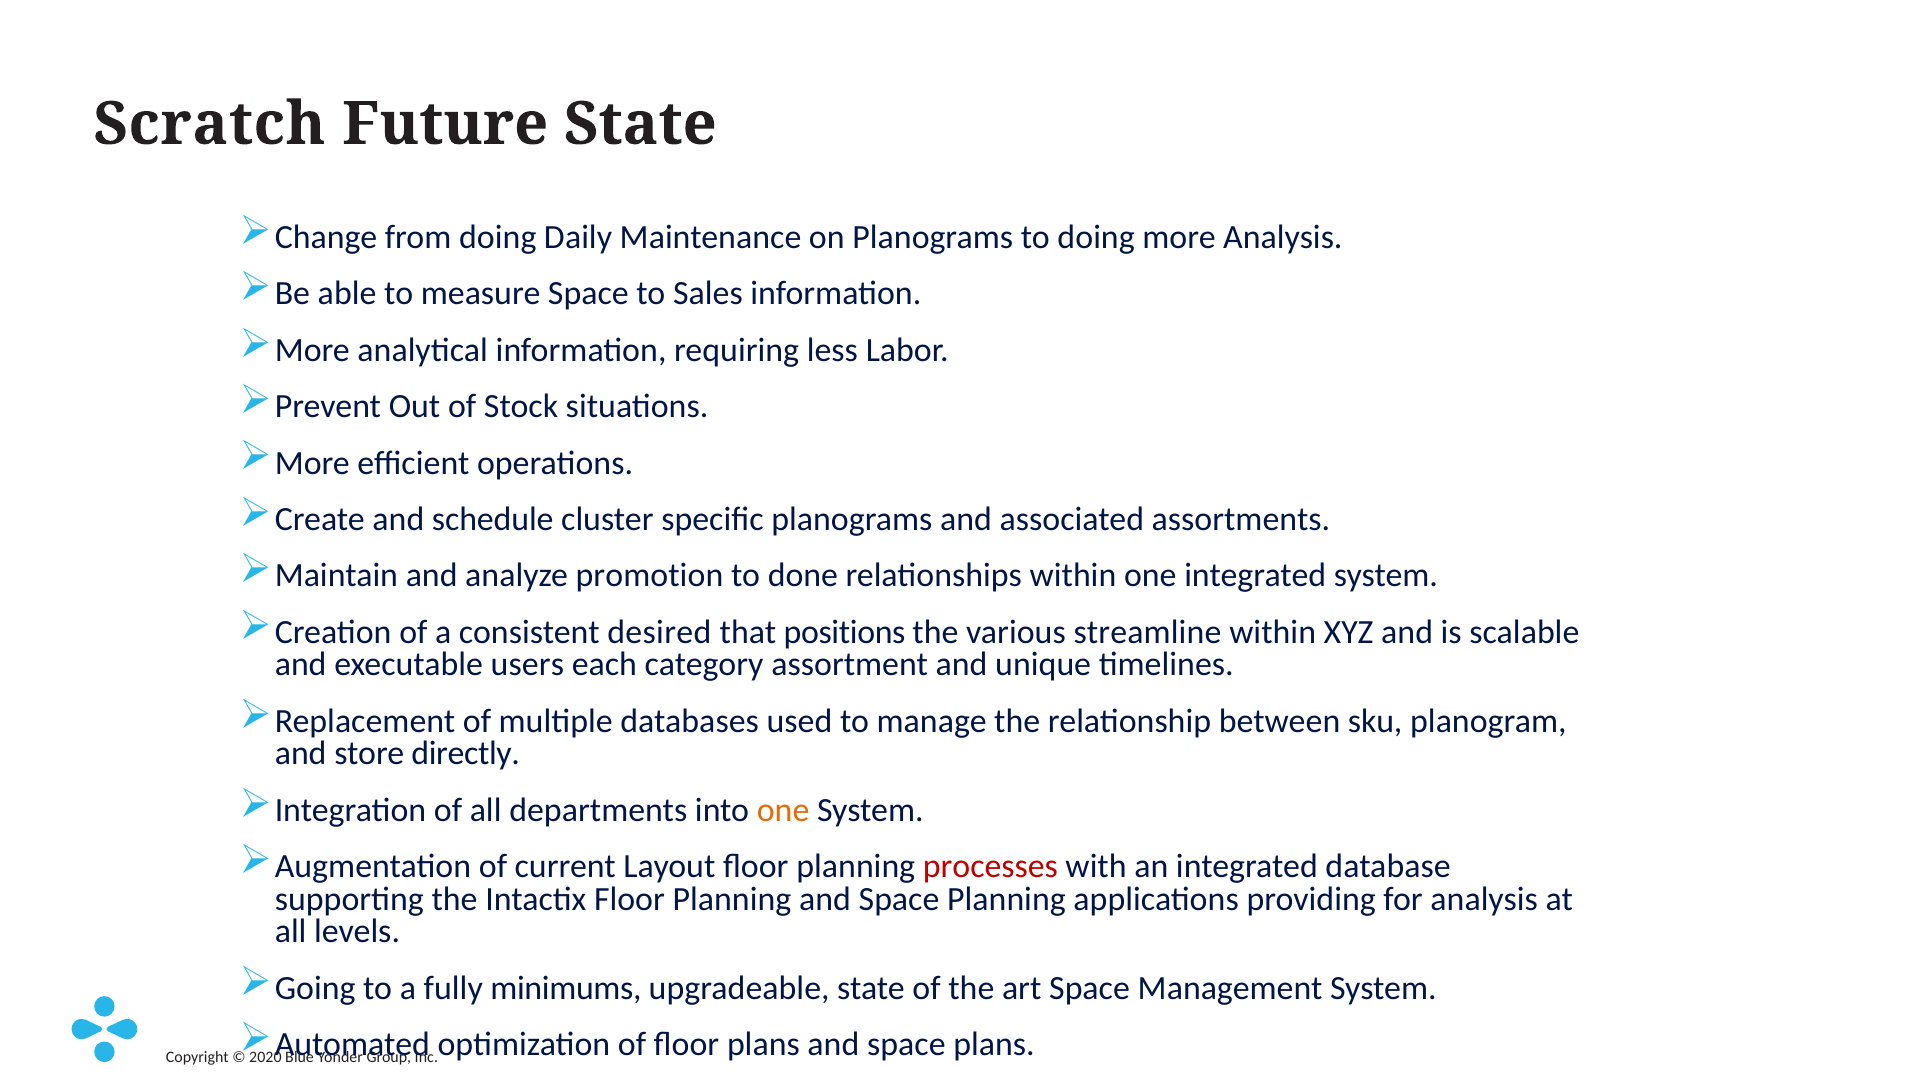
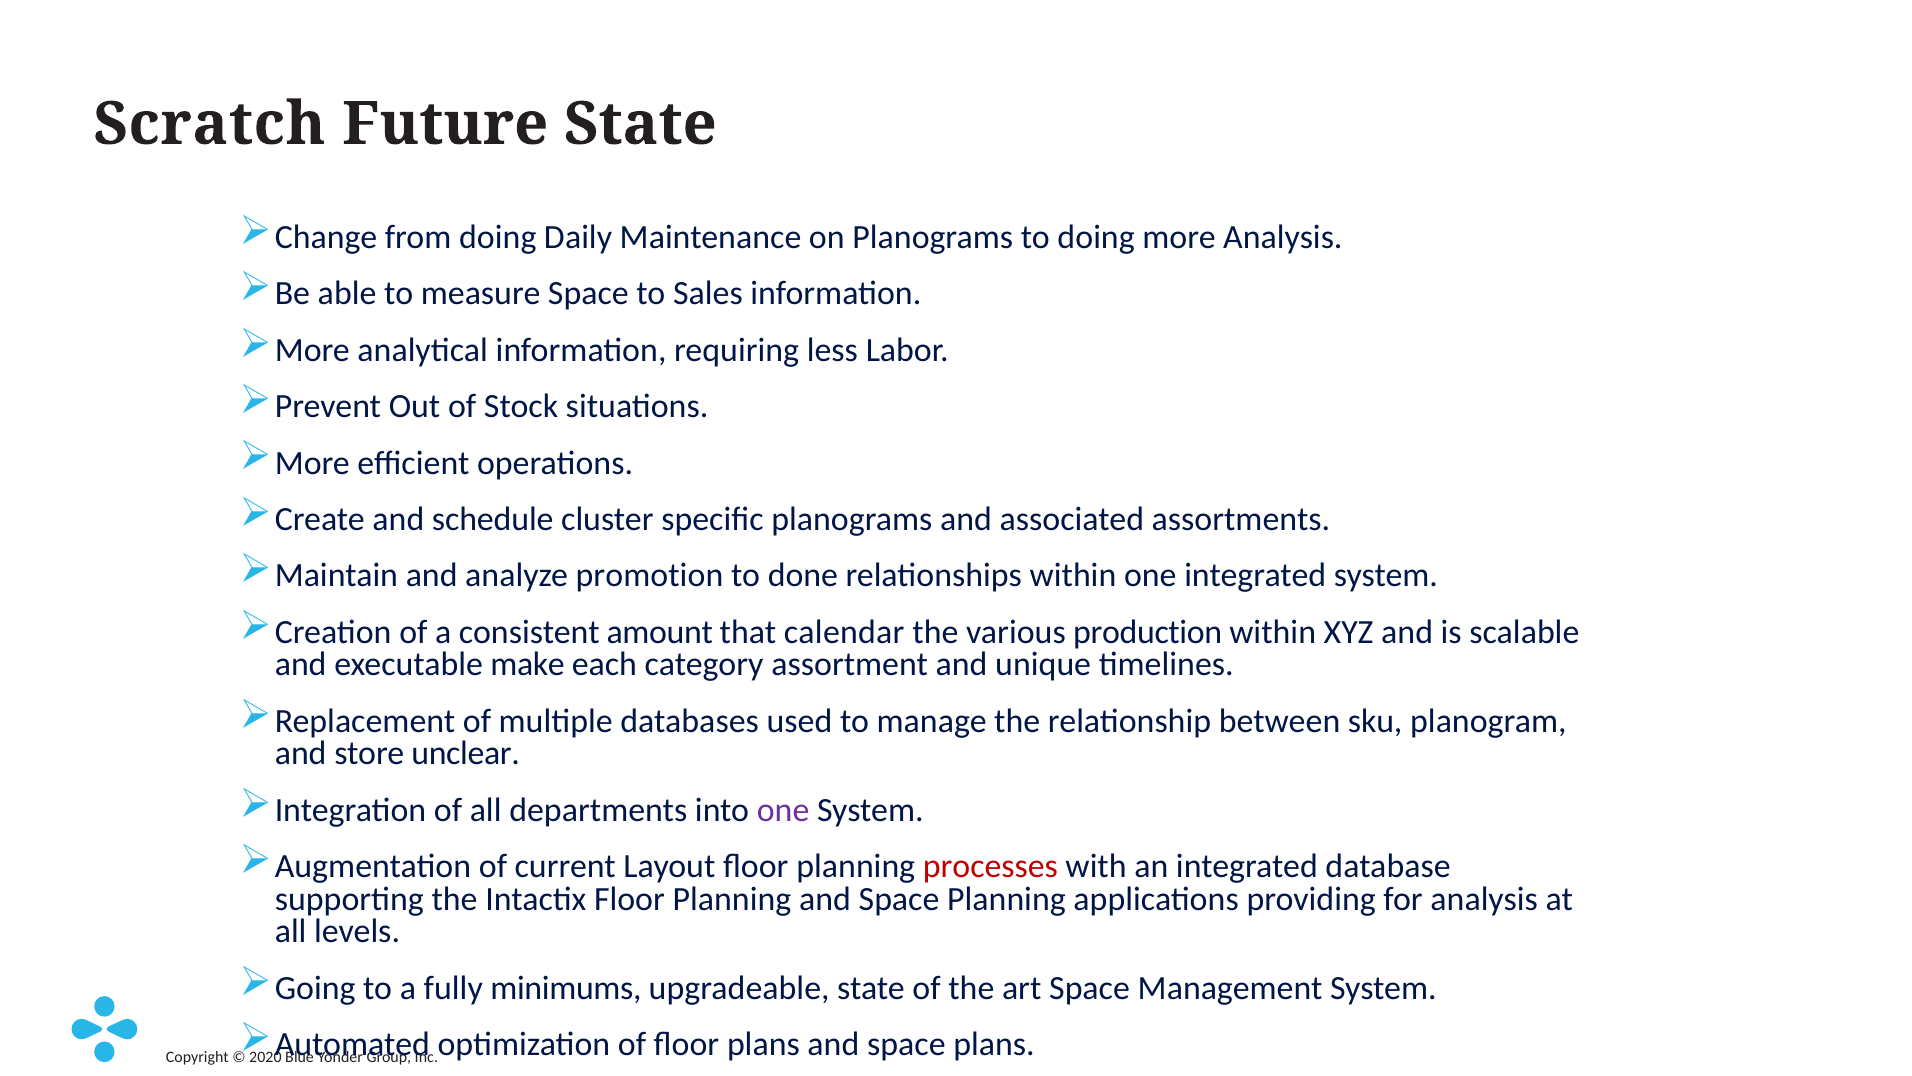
desired: desired -> amount
positions: positions -> calendar
streamline: streamline -> production
users: users -> make
directly: directly -> unclear
one at (783, 810) colour: orange -> purple
